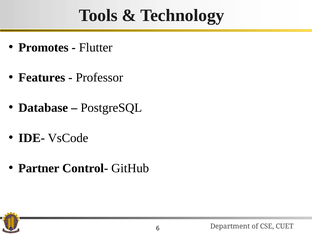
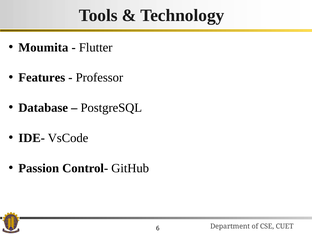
Promotes: Promotes -> Moumita
Partner: Partner -> Passion
